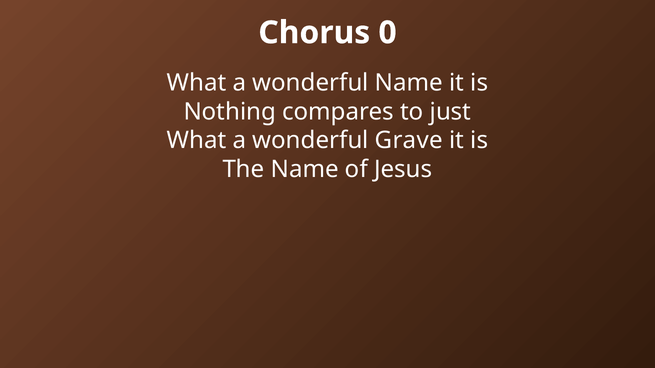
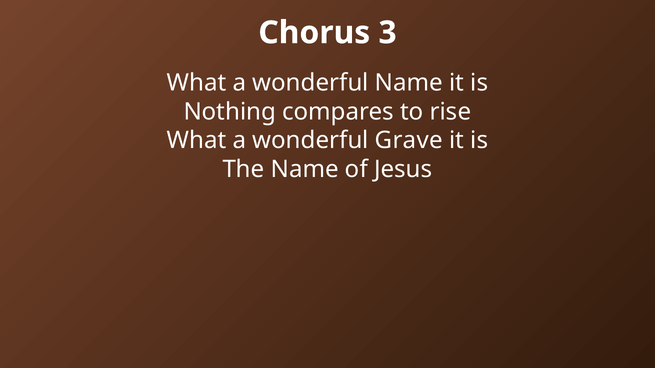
0: 0 -> 3
just: just -> rise
